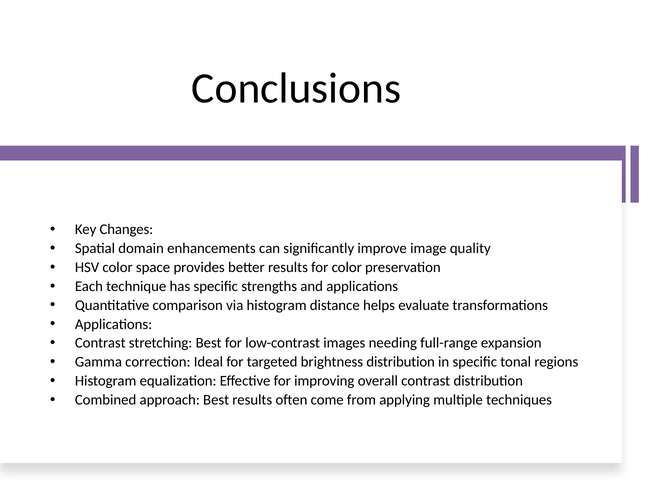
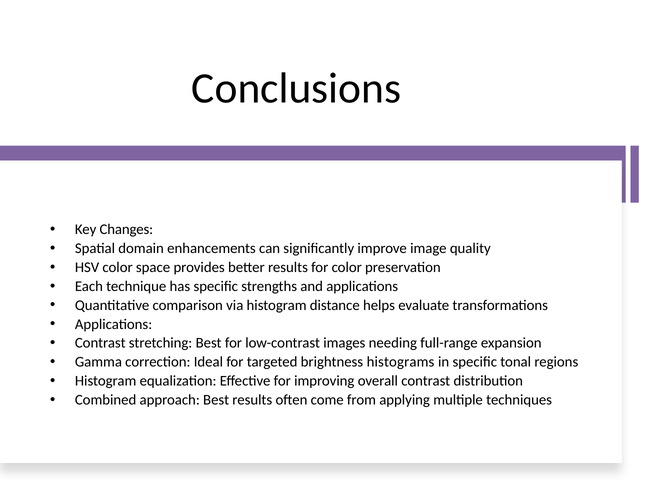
brightness distribution: distribution -> histograms
